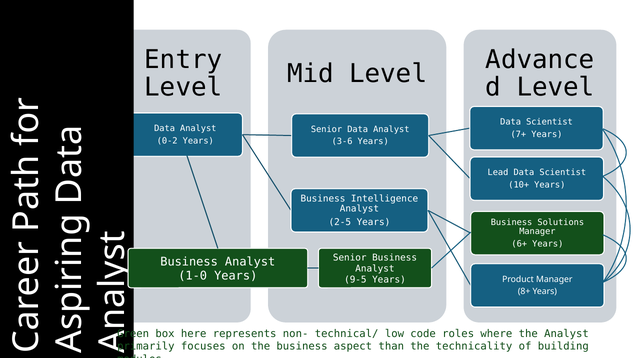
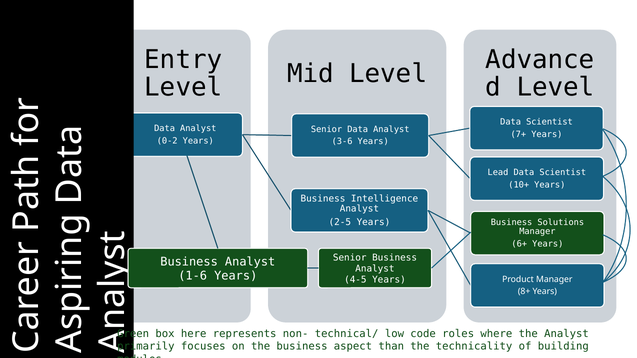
1-0: 1-0 -> 1-6
9-5: 9-5 -> 4-5
